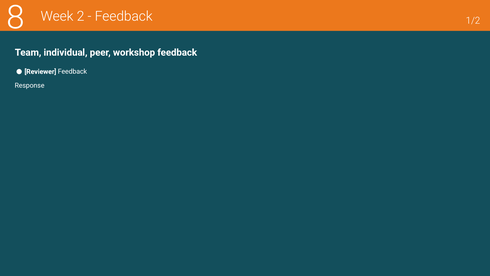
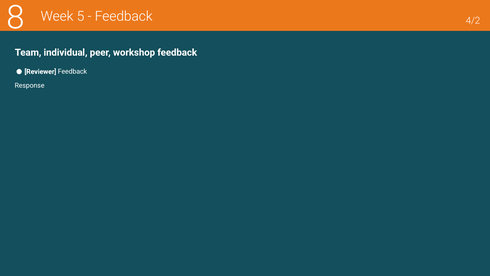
2: 2 -> 5
1/2: 1/2 -> 4/2
